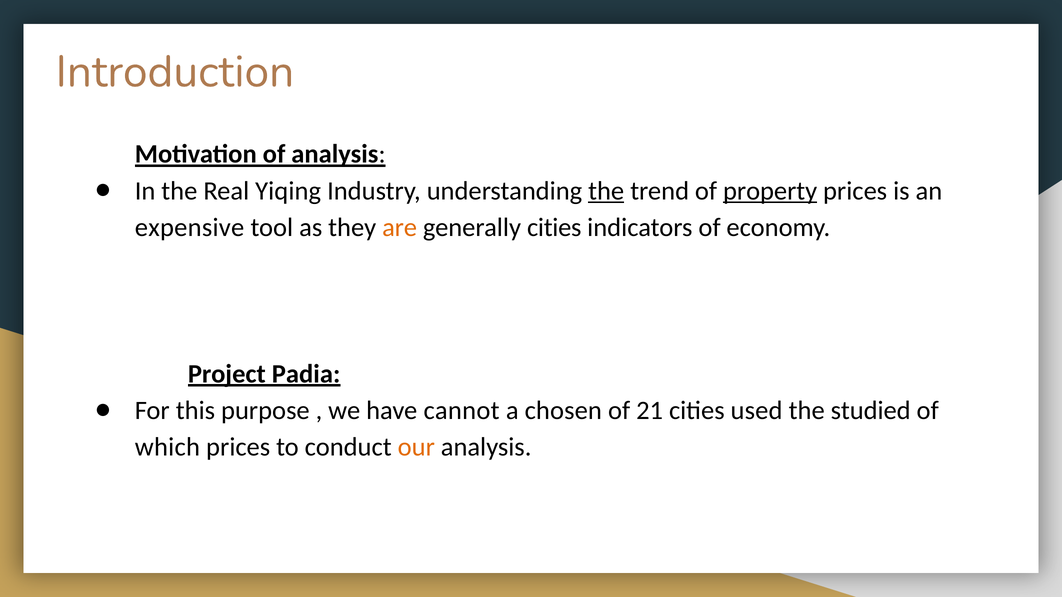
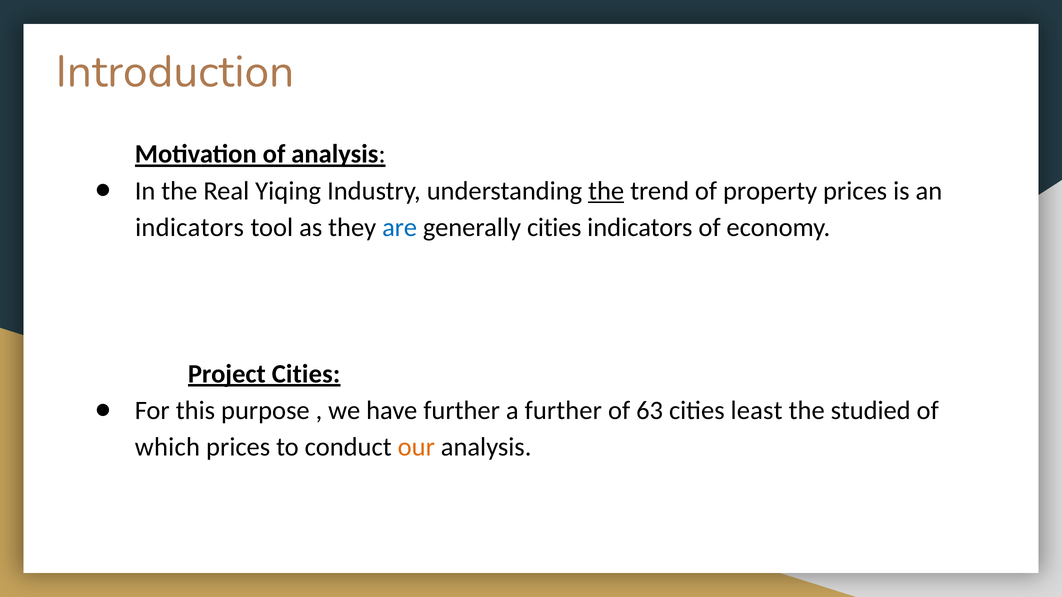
property underline: present -> none
expensive at (190, 228): expensive -> indicators
are colour: orange -> blue
Project Padia: Padia -> Cities
have cannot: cannot -> further
a chosen: chosen -> further
21: 21 -> 63
used: used -> least
